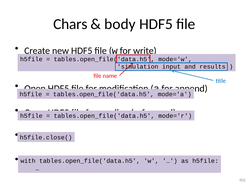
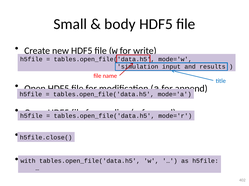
Chars: Chars -> Small
